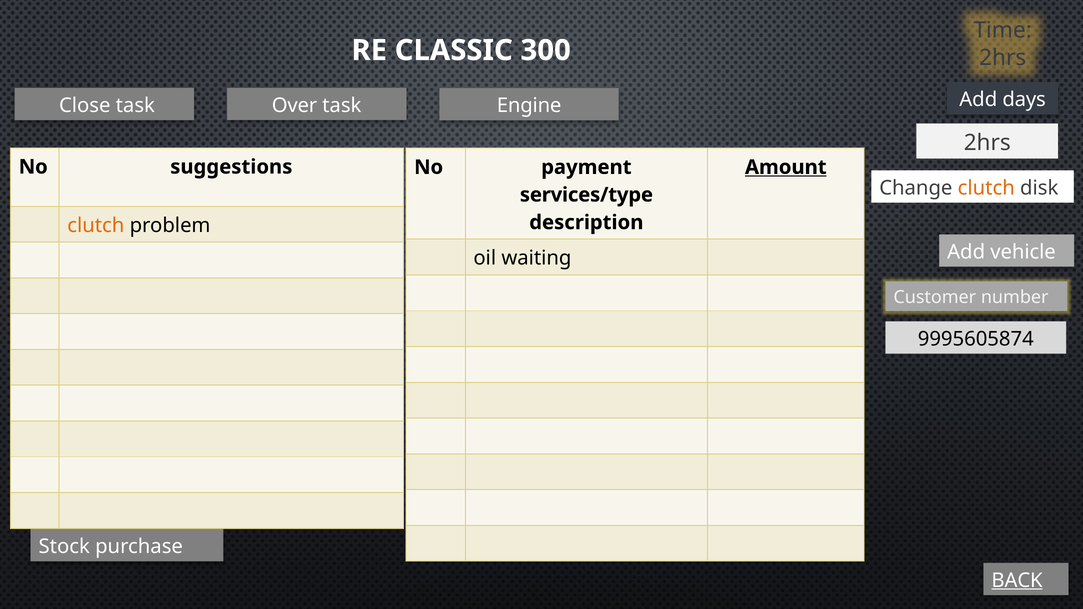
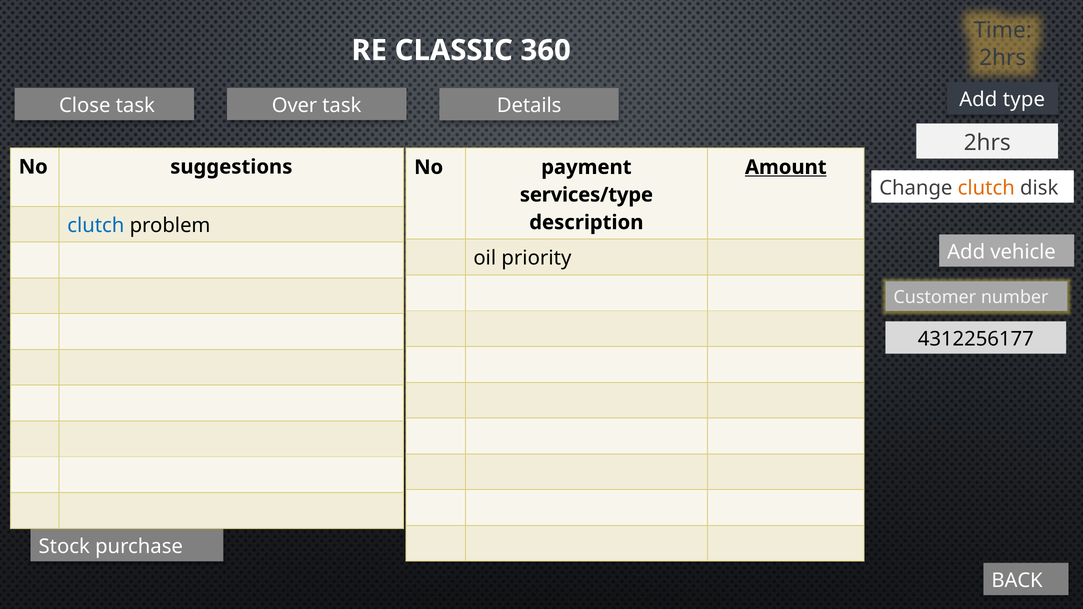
300: 300 -> 360
days: days -> type
Engine: Engine -> Details
clutch at (96, 225) colour: orange -> blue
waiting: waiting -> priority
9995605874: 9995605874 -> 4312256177
BACK underline: present -> none
